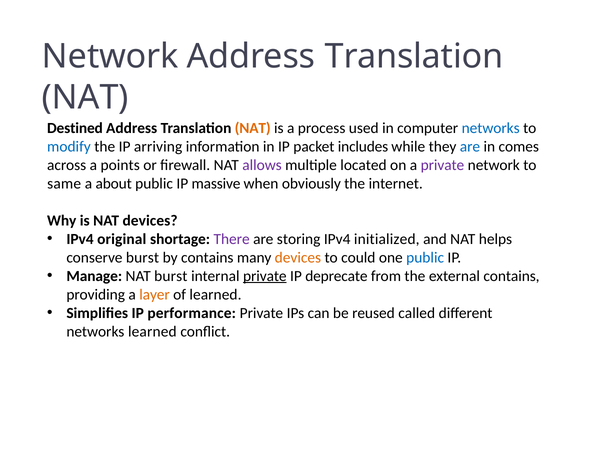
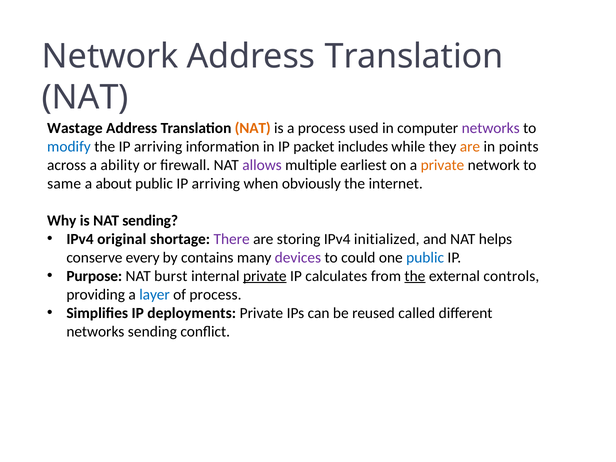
Destined: Destined -> Wastage
networks at (491, 128) colour: blue -> purple
are at (470, 147) colour: blue -> orange
comes: comes -> points
points: points -> ability
located: located -> earliest
private at (442, 165) colour: purple -> orange
public IP massive: massive -> arriving
NAT devices: devices -> sending
conserve burst: burst -> every
devices at (298, 258) colour: orange -> purple
Manage: Manage -> Purpose
deprecate: deprecate -> calculates
the at (415, 276) underline: none -> present
external contains: contains -> controls
layer colour: orange -> blue
of learned: learned -> process
performance: performance -> deployments
networks learned: learned -> sending
